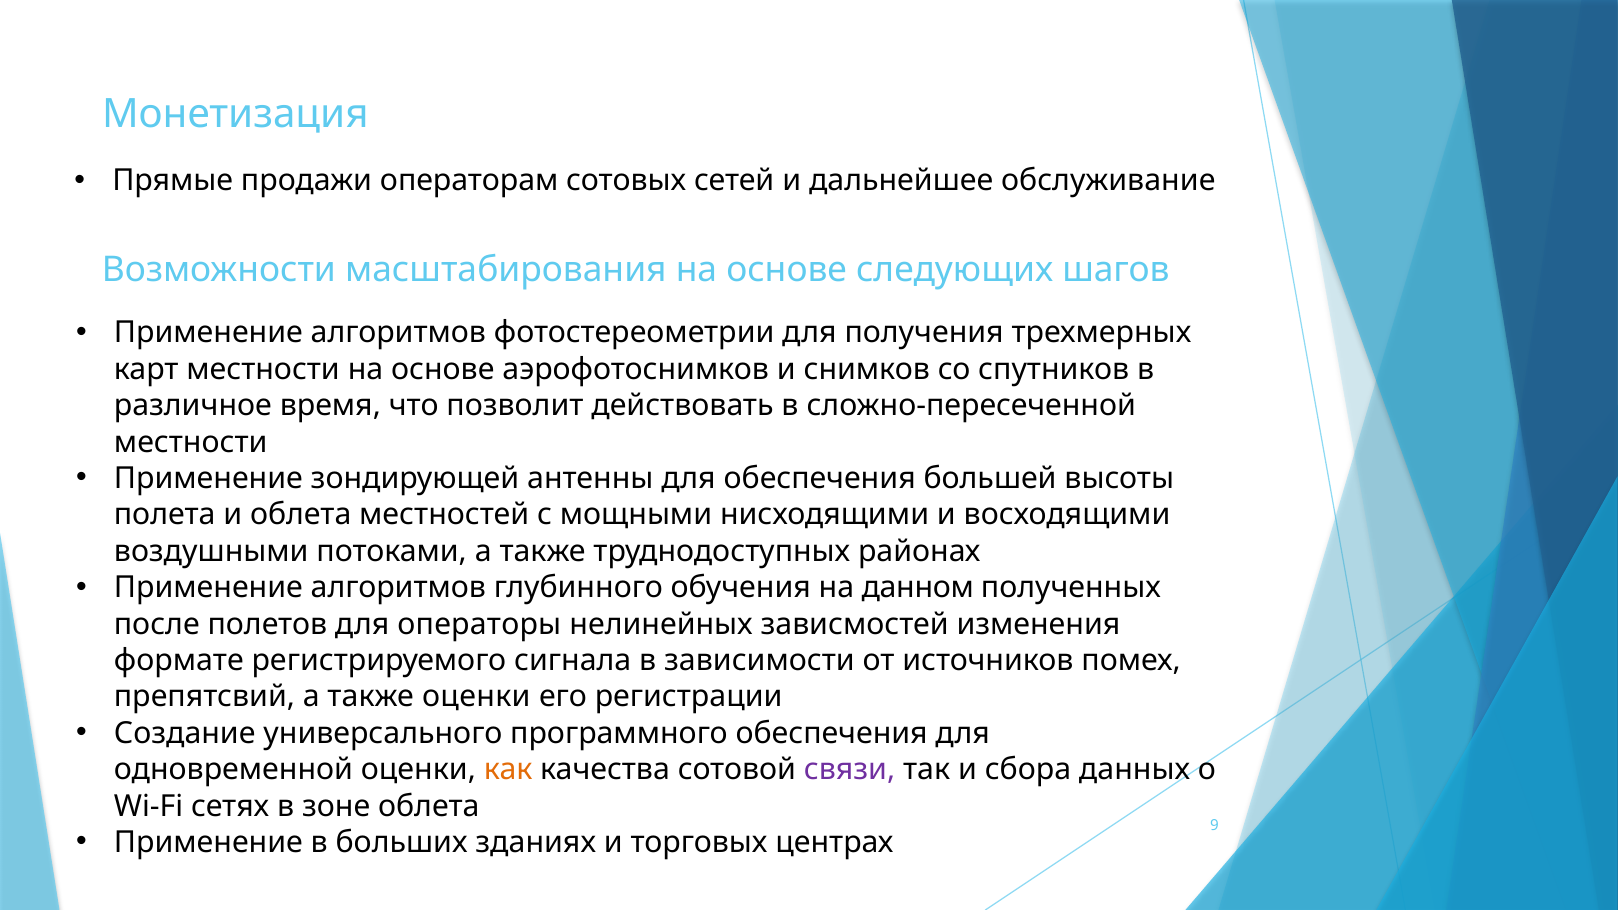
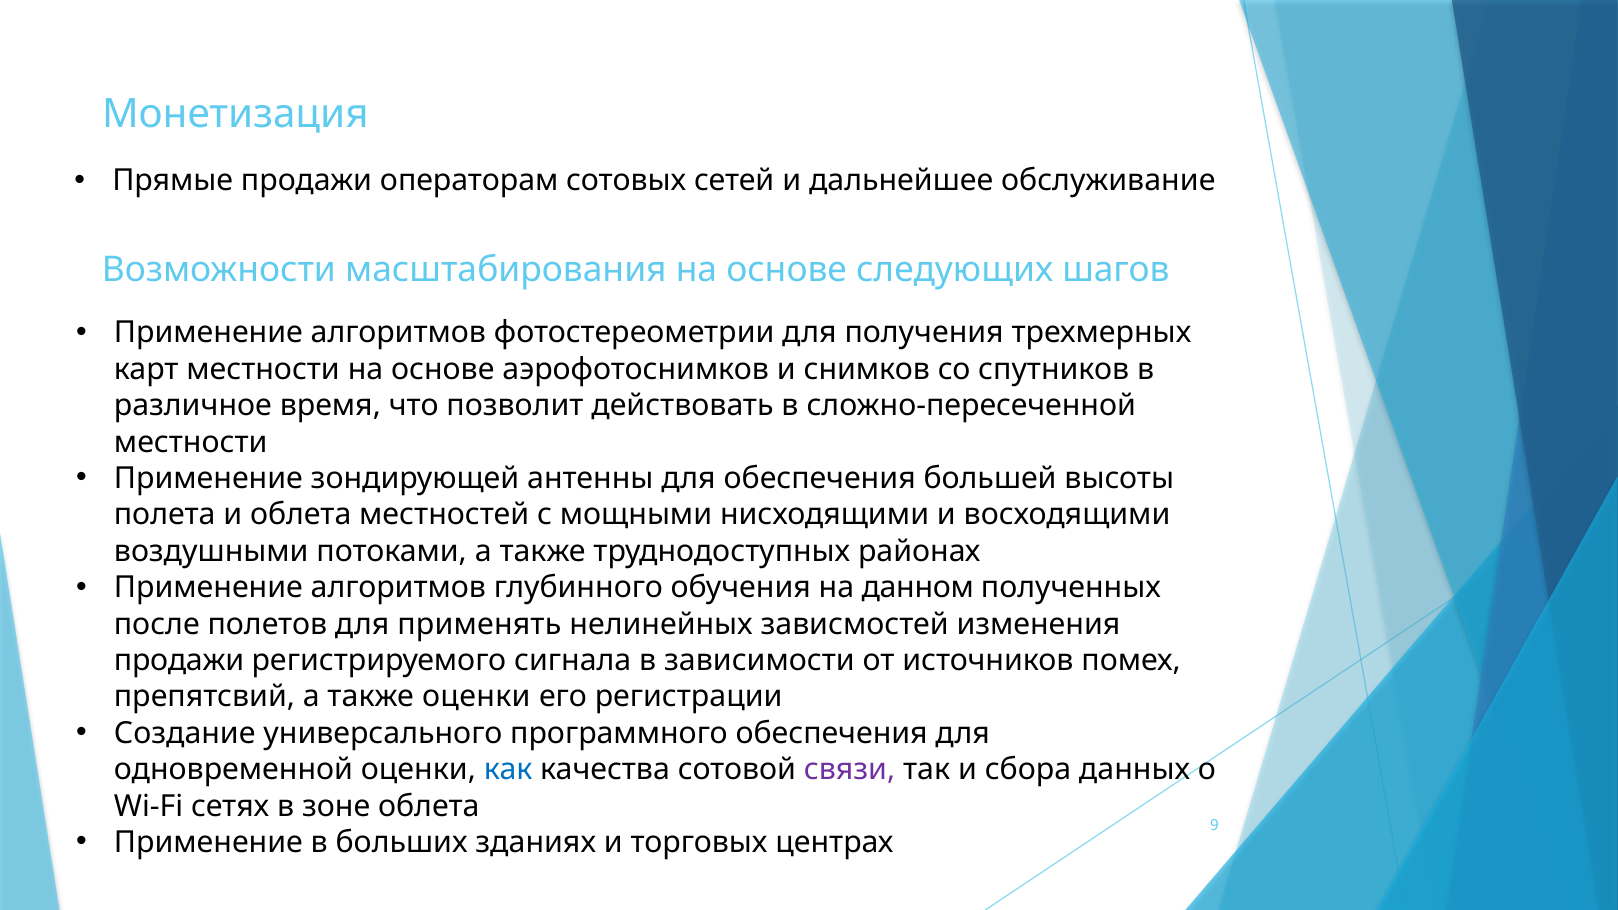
операторы: операторы -> применять
формате at (179, 661): формате -> продажи
как colour: orange -> blue
